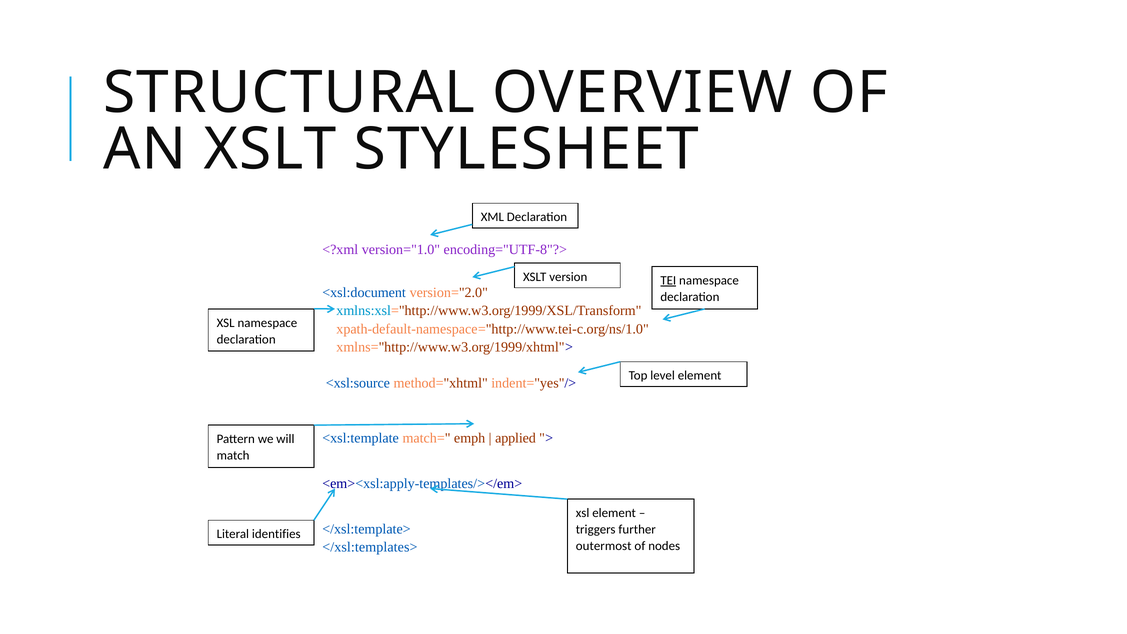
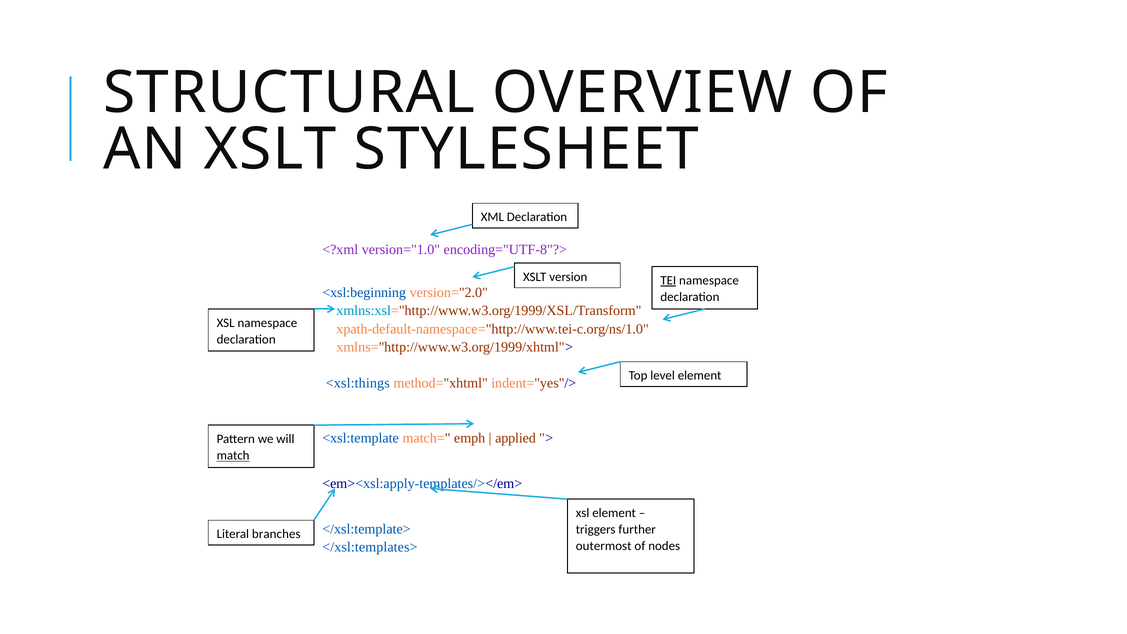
<xsl:document: <xsl:document -> <xsl:beginning
<xsl:source: <xsl:source -> <xsl:things
match underline: none -> present
identifies: identifies -> branches
